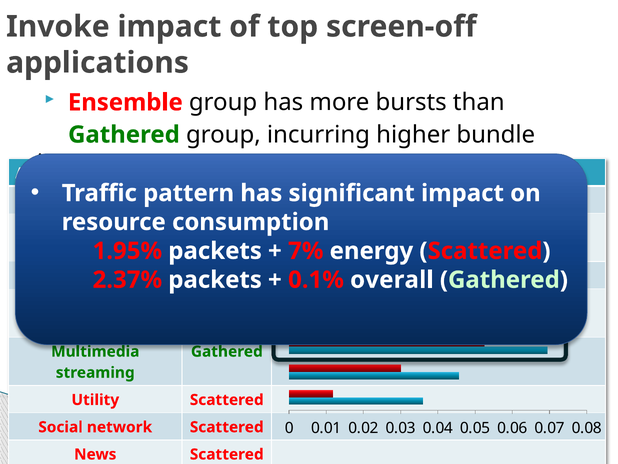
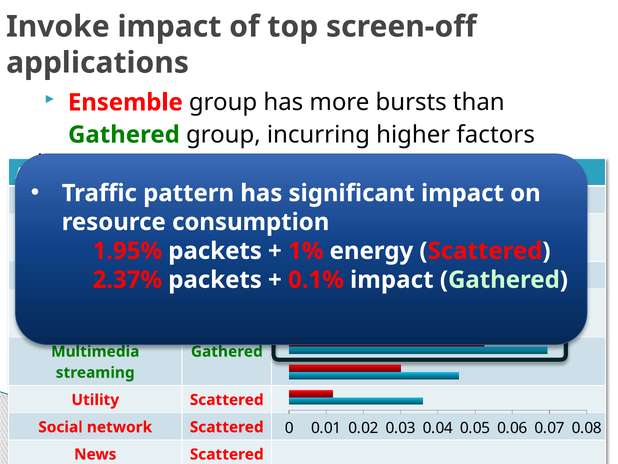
bundle: bundle -> factors
7%: 7% -> 1%
0.1% overall: overall -> impact
